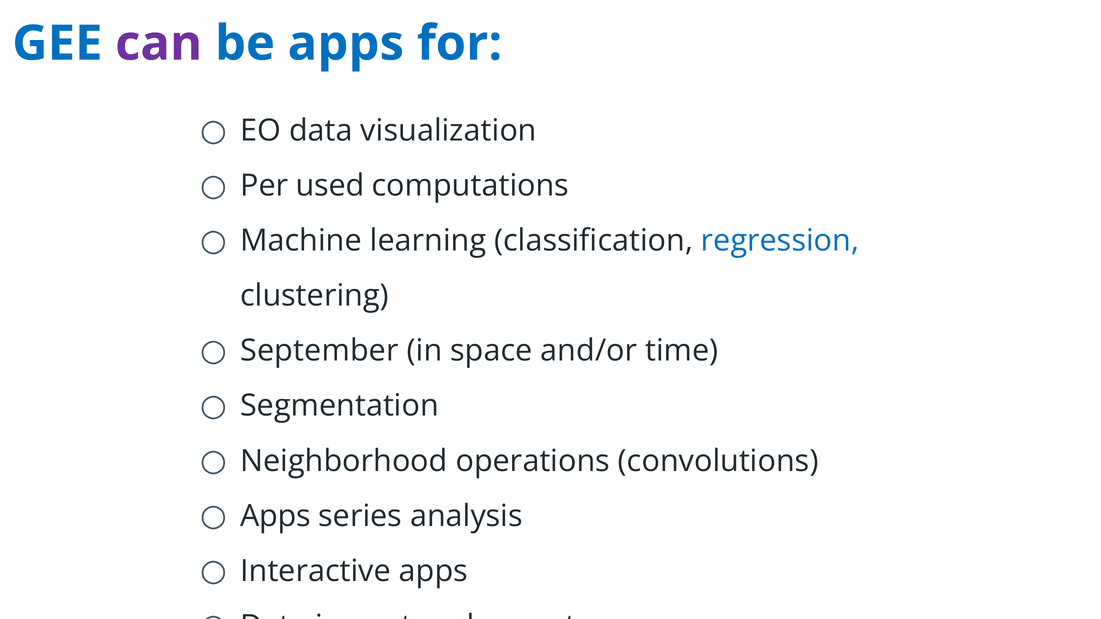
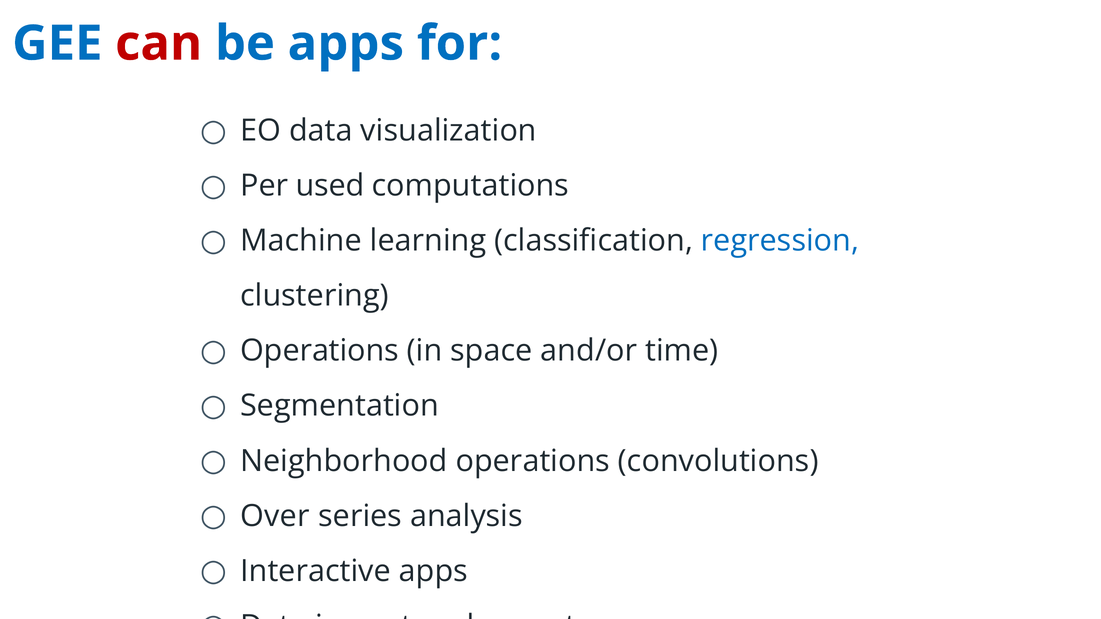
can colour: purple -> red
September at (319, 351): September -> Operations
Apps at (275, 516): Apps -> Over
